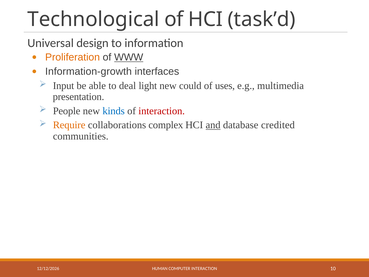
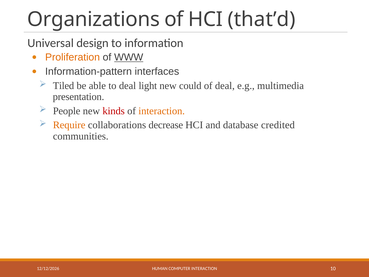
Technological: Technological -> Organizations
task’d: task’d -> that’d
Information-growth: Information-growth -> Information-pattern
Input: Input -> Tiled
of uses: uses -> deal
kinds colour: blue -> red
interaction at (162, 111) colour: red -> orange
complex: complex -> decrease
and underline: present -> none
